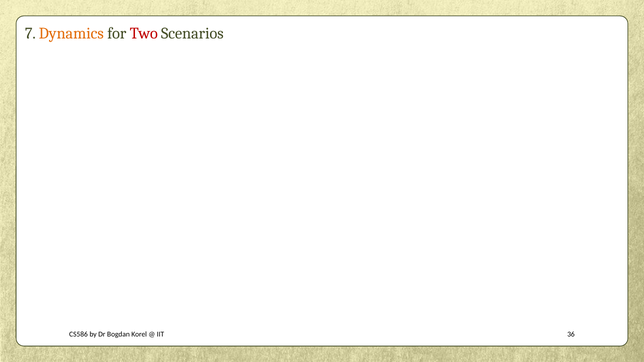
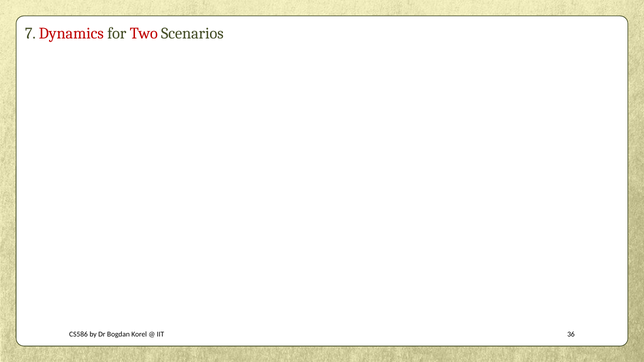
Dynamics colour: orange -> red
